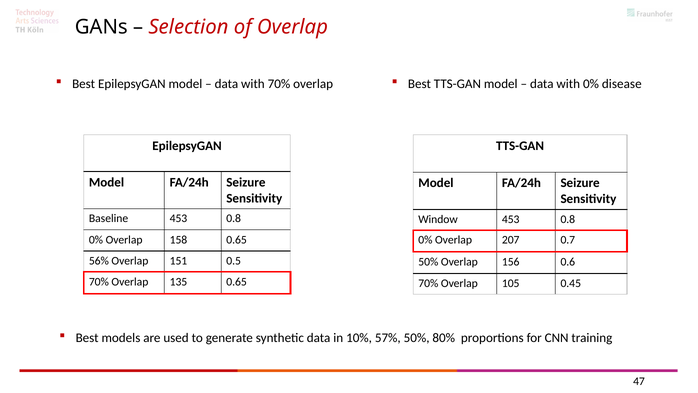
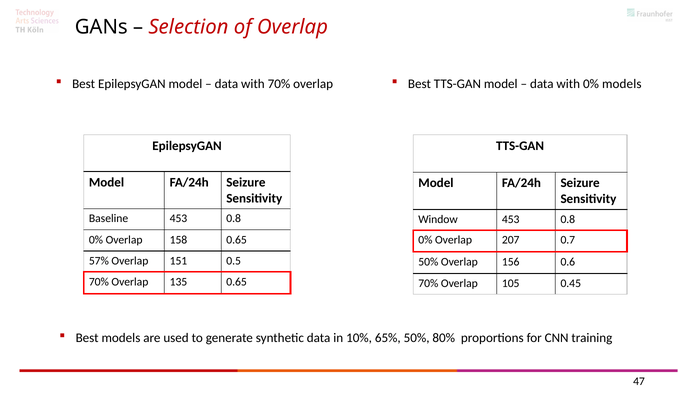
0% disease: disease -> models
56%: 56% -> 57%
57%: 57% -> 65%
